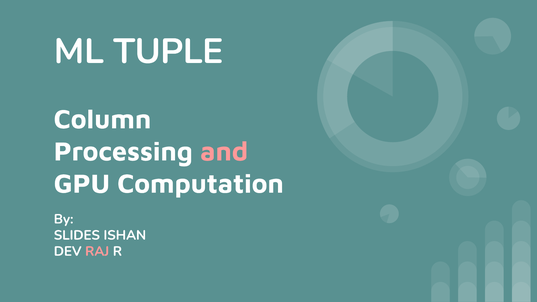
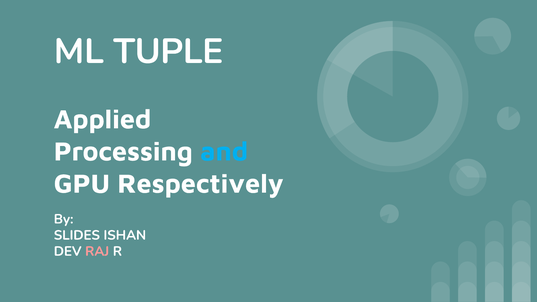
Column: Column -> Applied
and colour: pink -> light blue
Computation: Computation -> Respectively
